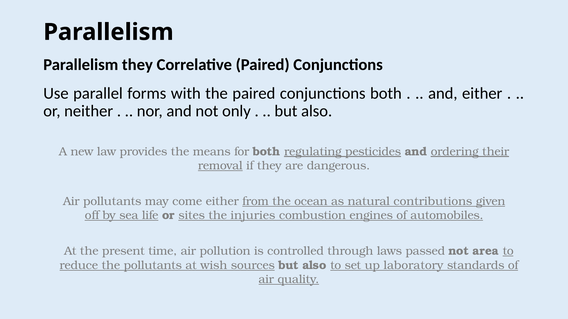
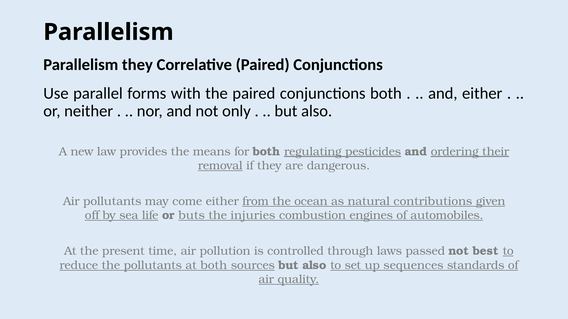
sites: sites -> buts
area: area -> best
at wish: wish -> both
laboratory: laboratory -> sequences
